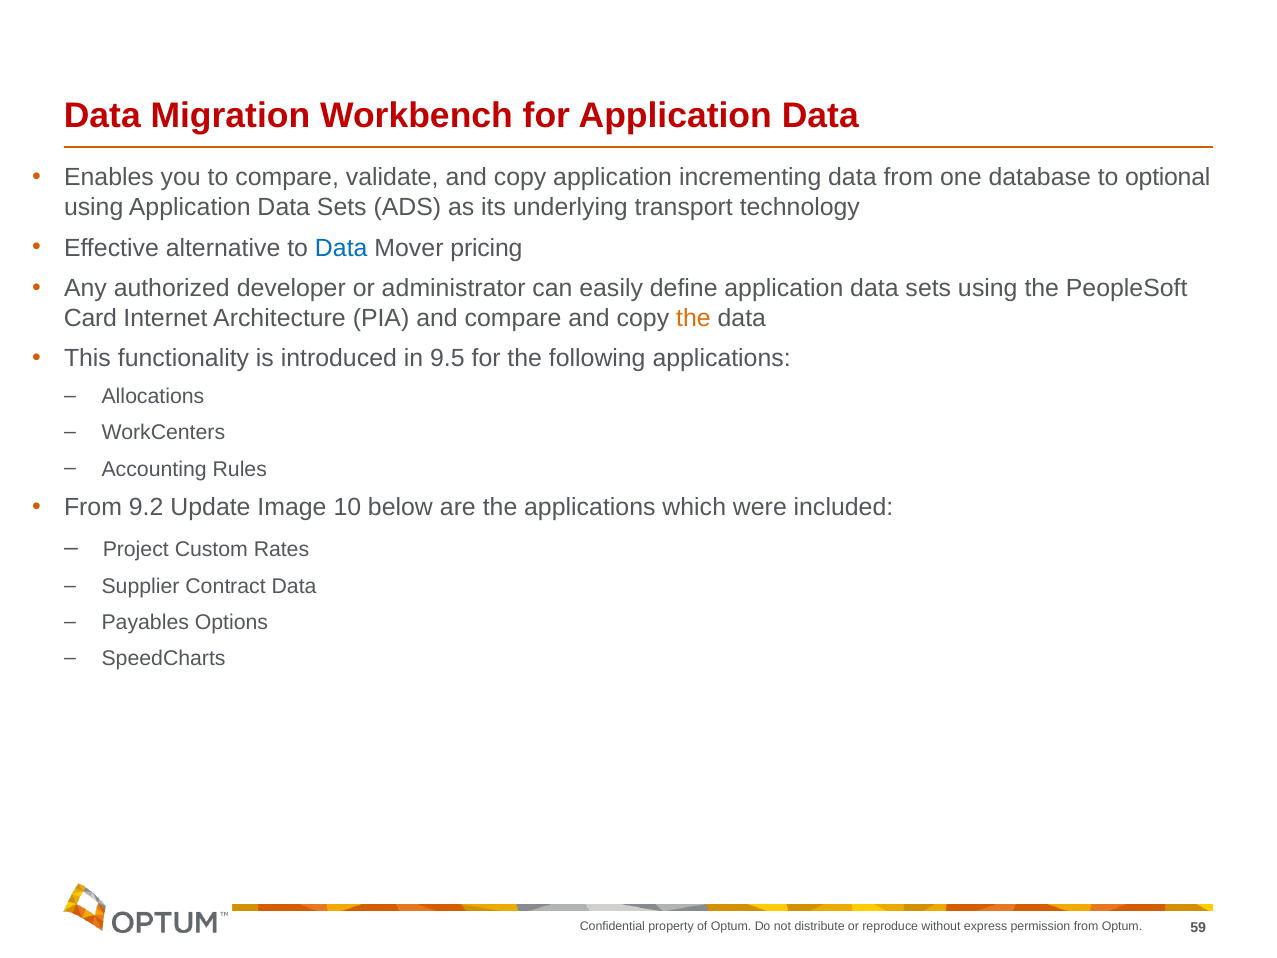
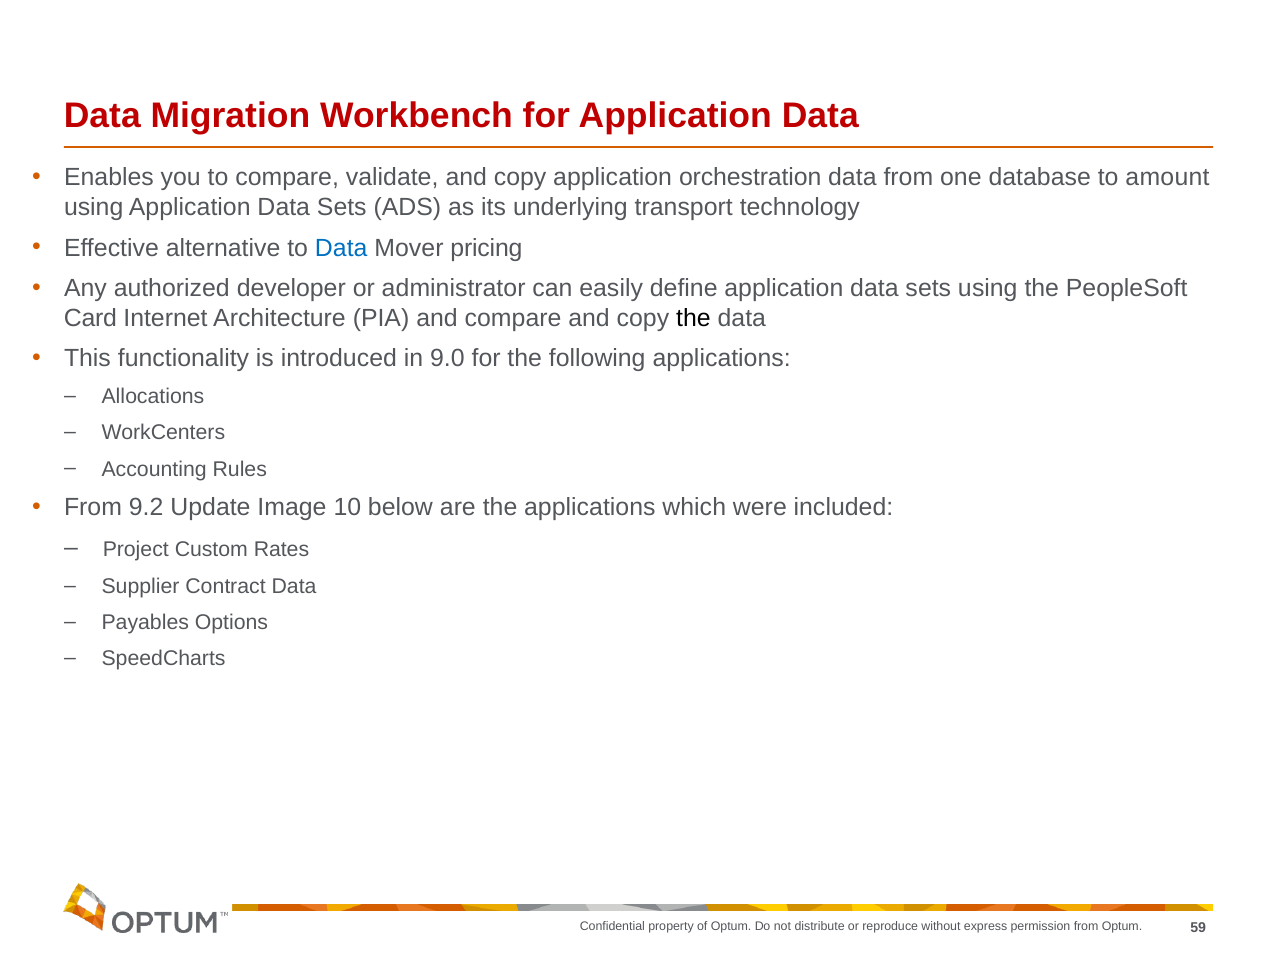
incrementing: incrementing -> orchestration
optional: optional -> amount
the at (693, 318) colour: orange -> black
9.5: 9.5 -> 9.0
